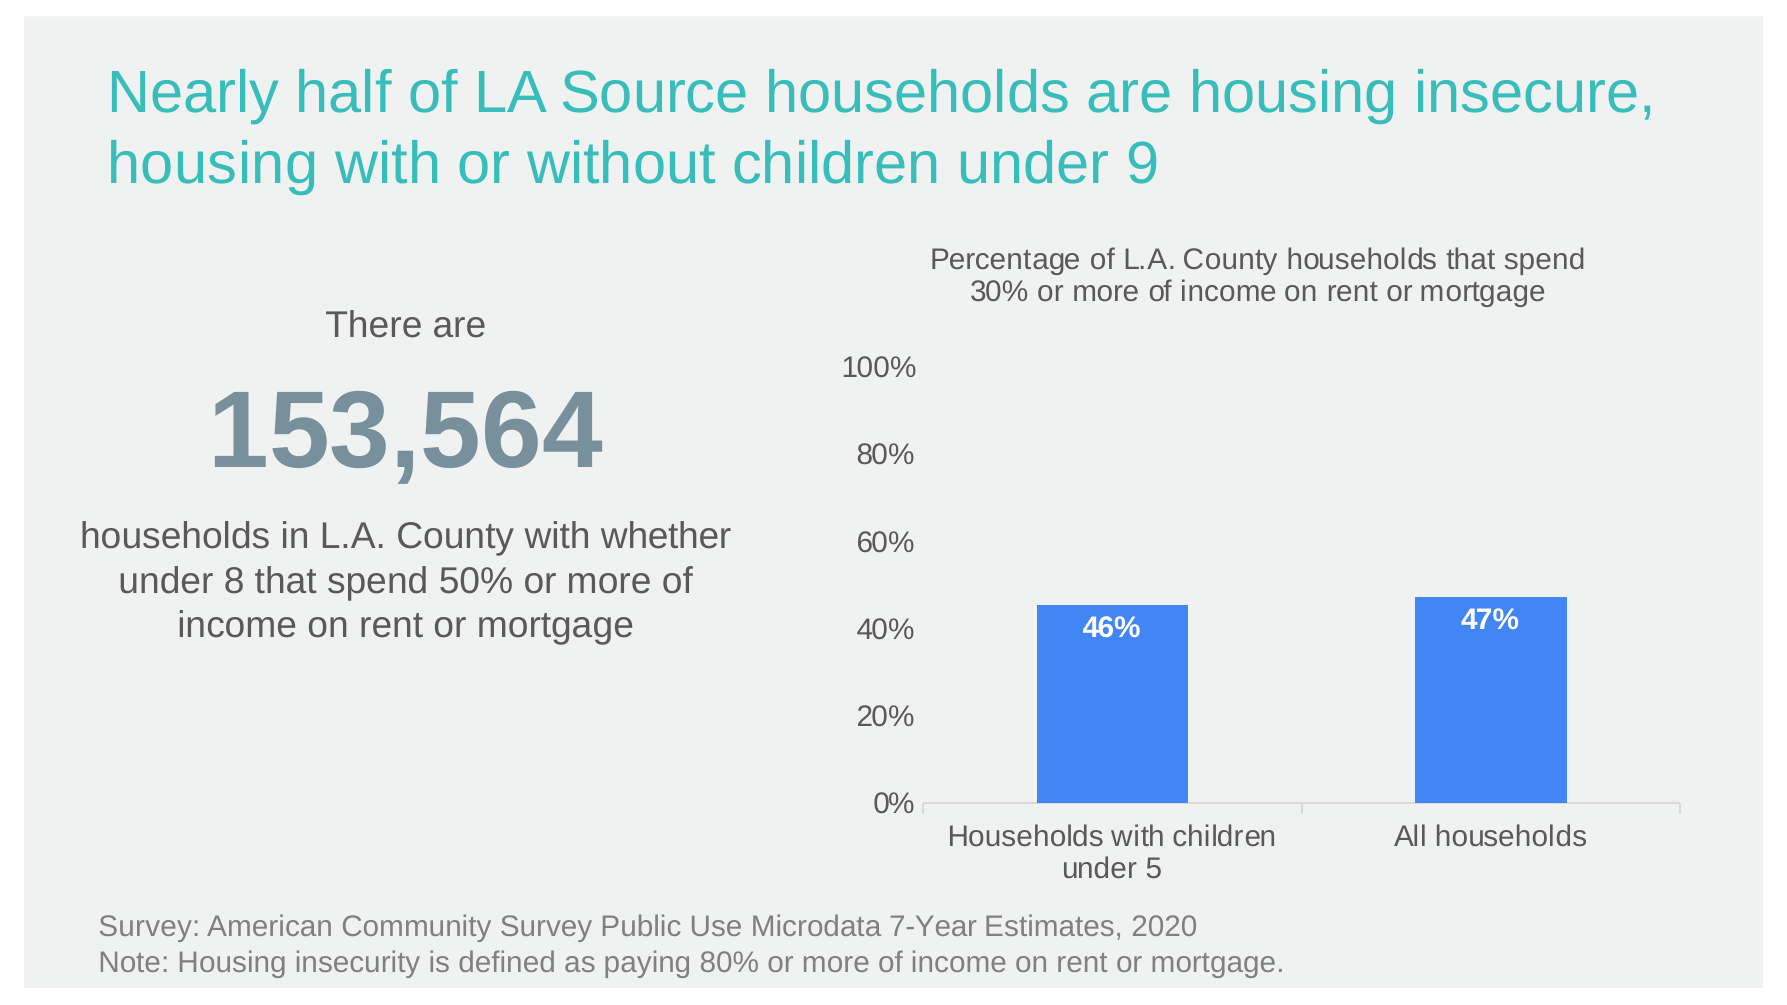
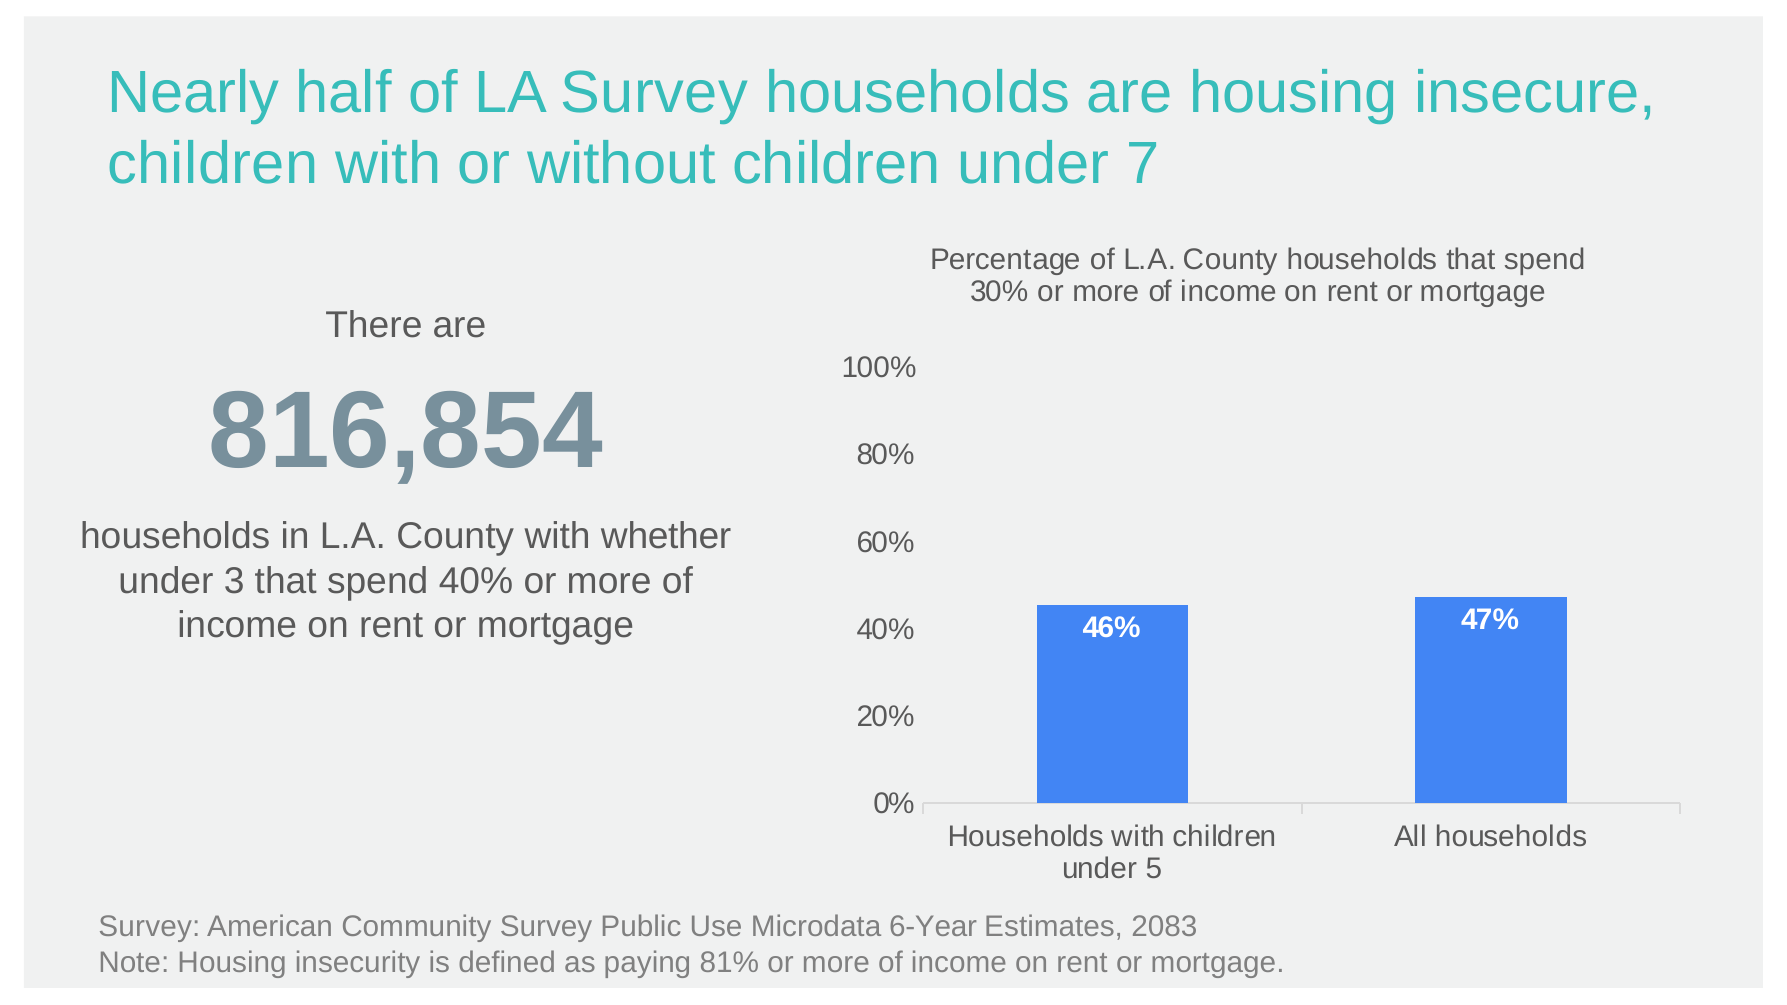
LA Source: Source -> Survey
housing at (213, 164): housing -> children
9: 9 -> 7
153,564: 153,564 -> 816,854
8: 8 -> 3
spend 50%: 50% -> 40%
7-Year: 7-Year -> 6-Year
2020: 2020 -> 2083
paying 80%: 80% -> 81%
